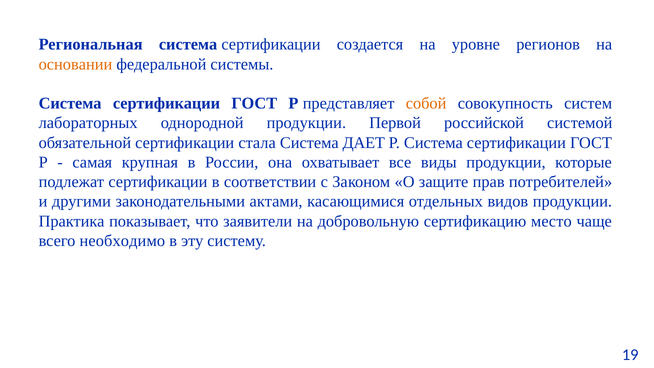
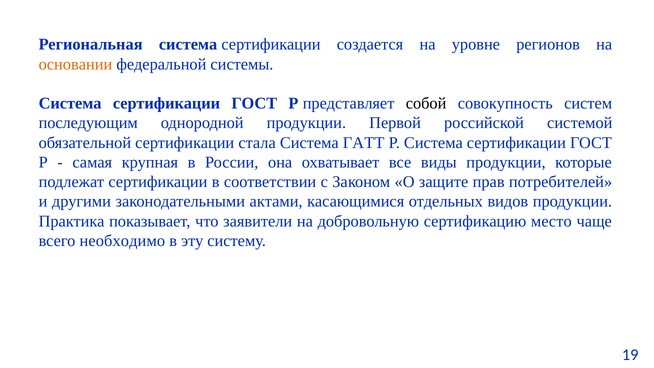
собой colour: orange -> black
лабораторных: лабораторных -> последующим
ДАЕТ: ДАЕТ -> ГАТТ
